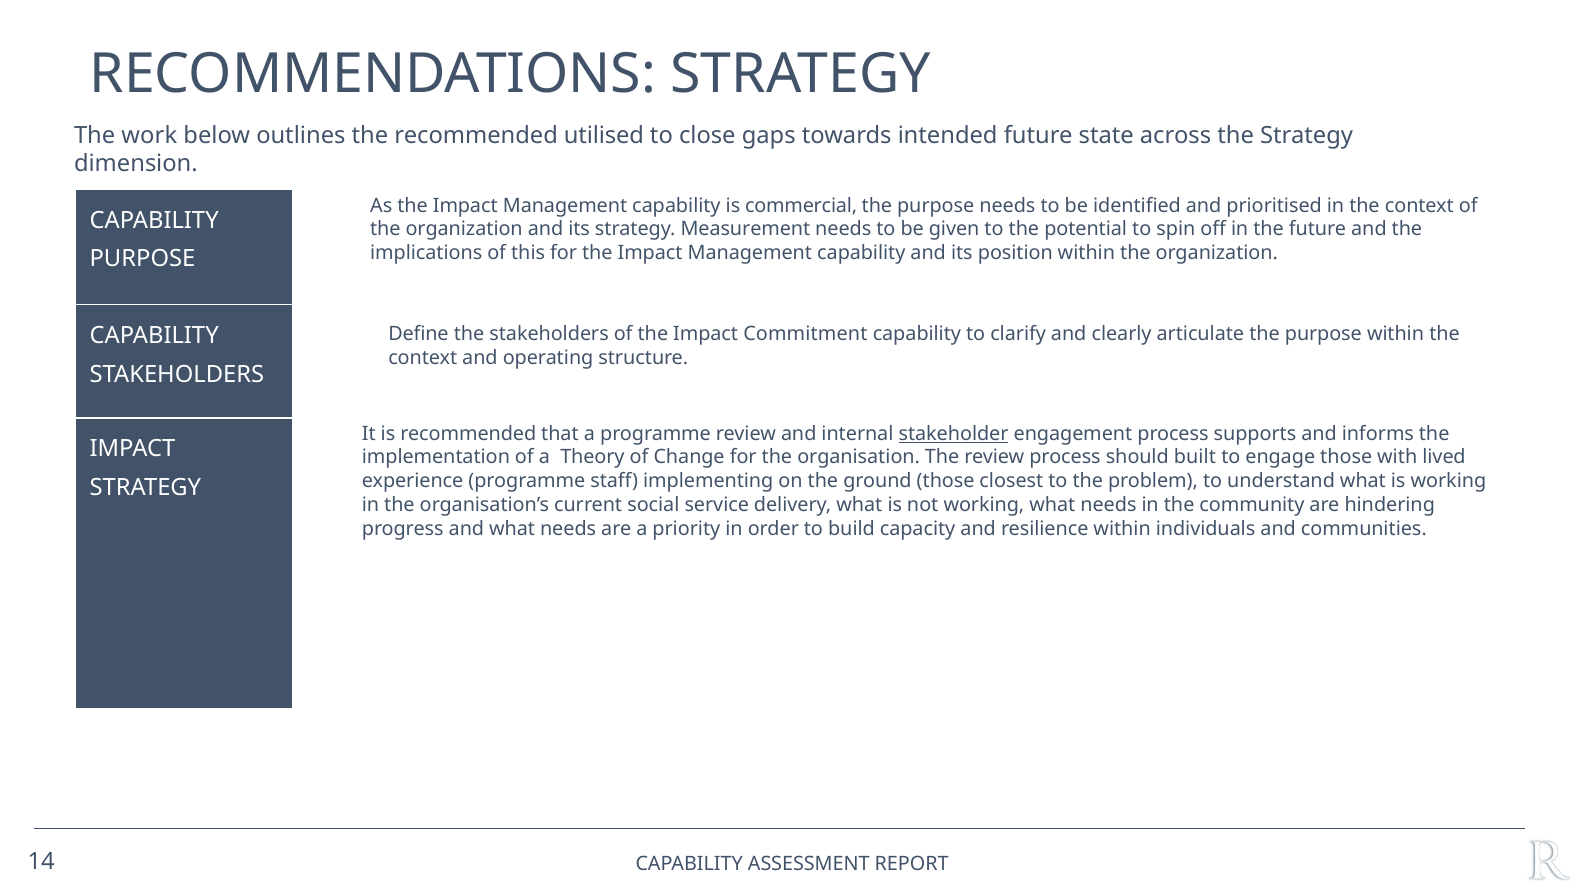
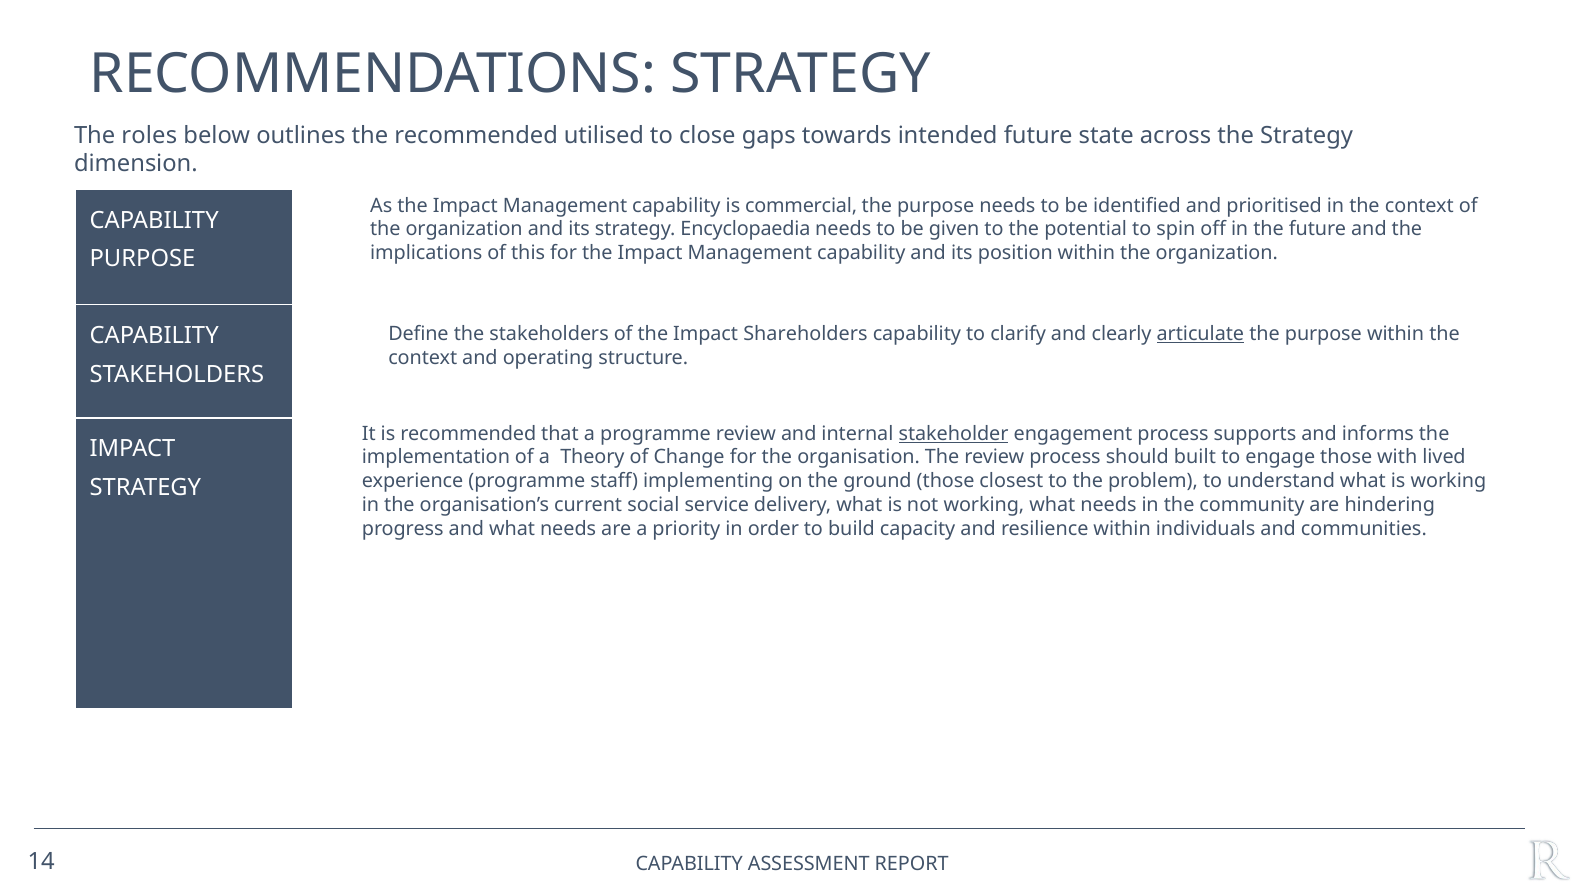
work: work -> roles
Measurement: Measurement -> Encyclopaedia
Commitment: Commitment -> Shareholders
articulate underline: none -> present
